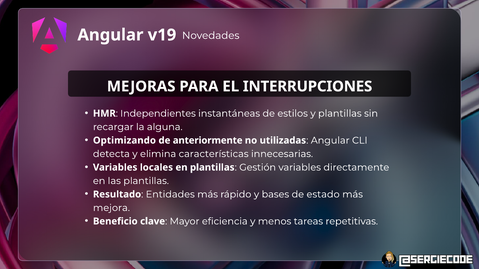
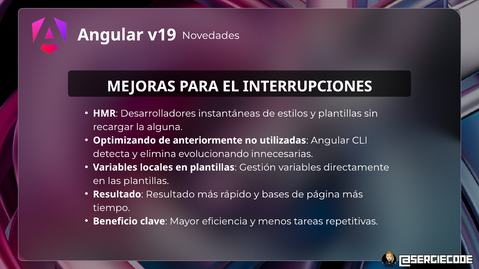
Independientes: Independientes -> Desarrolladores
características: características -> evolucionando
Resultado Entidades: Entidades -> Resultado
estado: estado -> página
mejora: mejora -> tiempo
